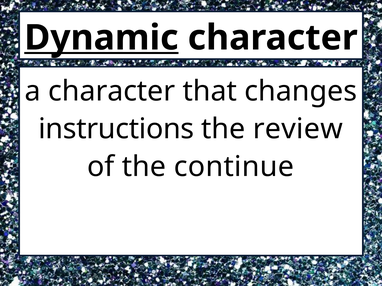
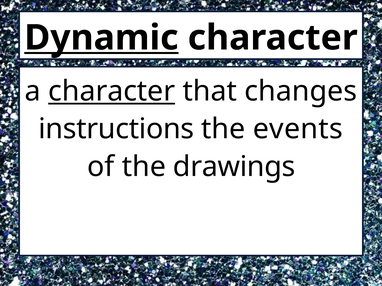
character at (112, 91) underline: none -> present
review: review -> events
continue: continue -> drawings
